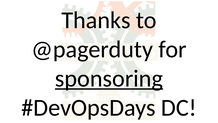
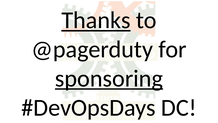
Thanks underline: none -> present
